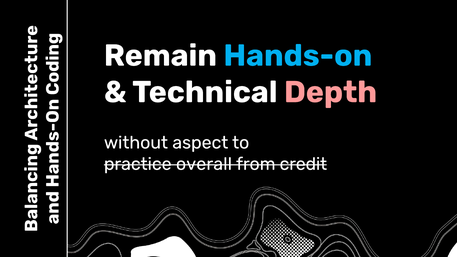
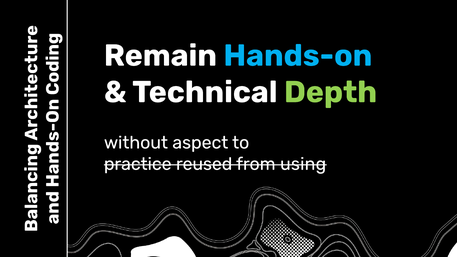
Depth colour: pink -> light green
overall: overall -> reused
credit: credit -> using
